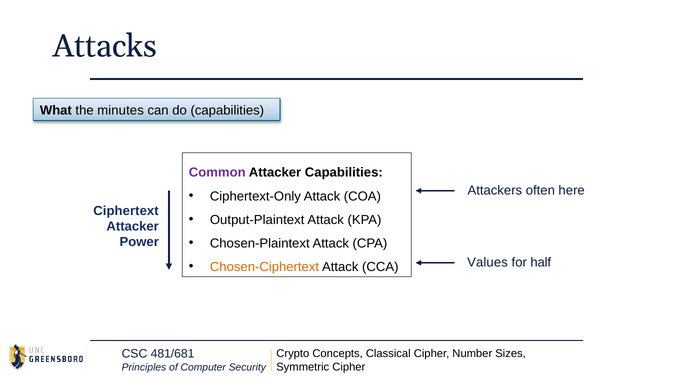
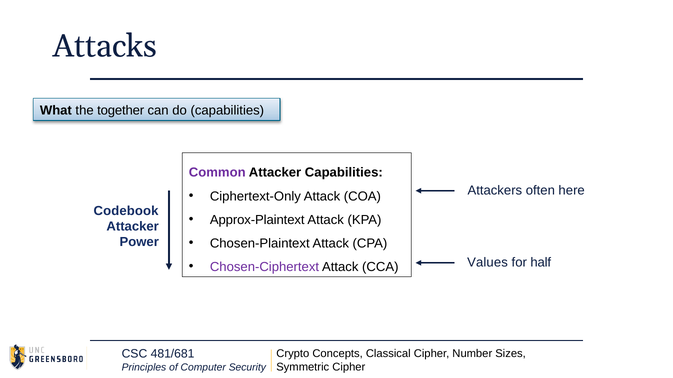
minutes: minutes -> together
Ciphertext: Ciphertext -> Codebook
Output-Plaintext: Output-Plaintext -> Approx-Plaintext
Chosen-Ciphertext colour: orange -> purple
